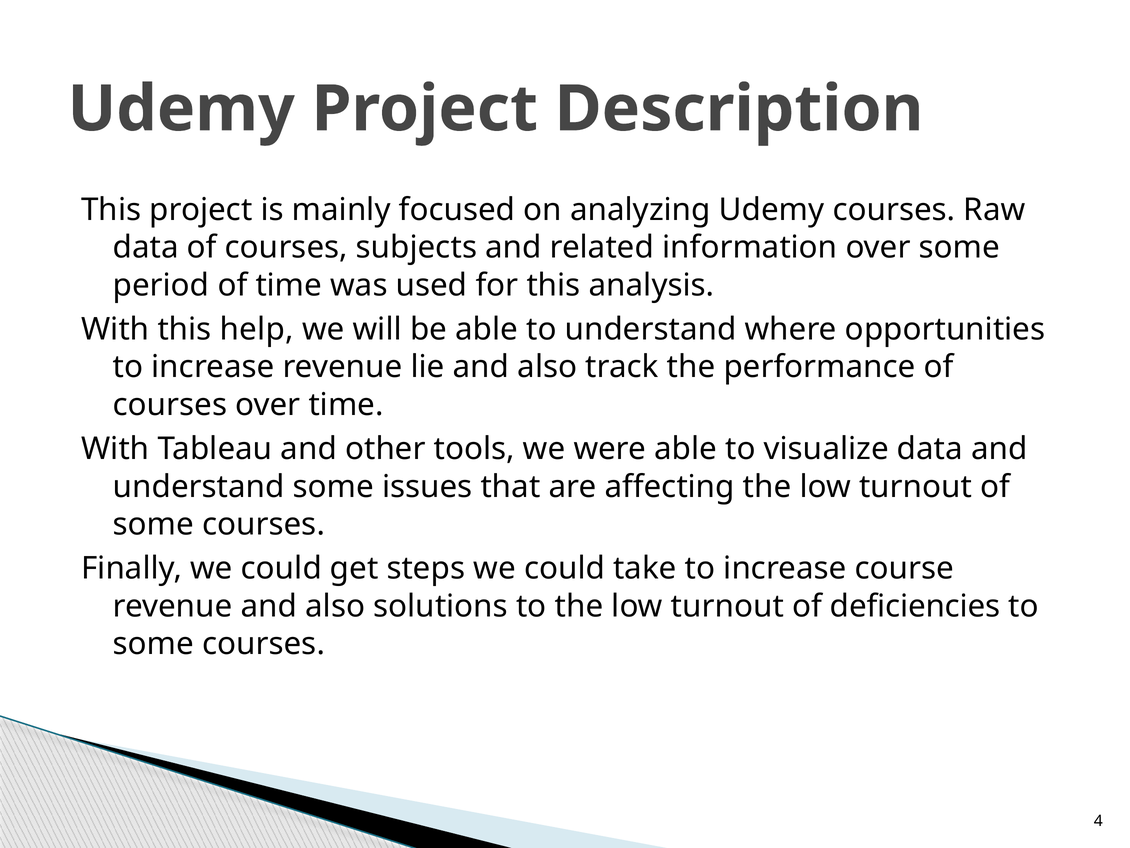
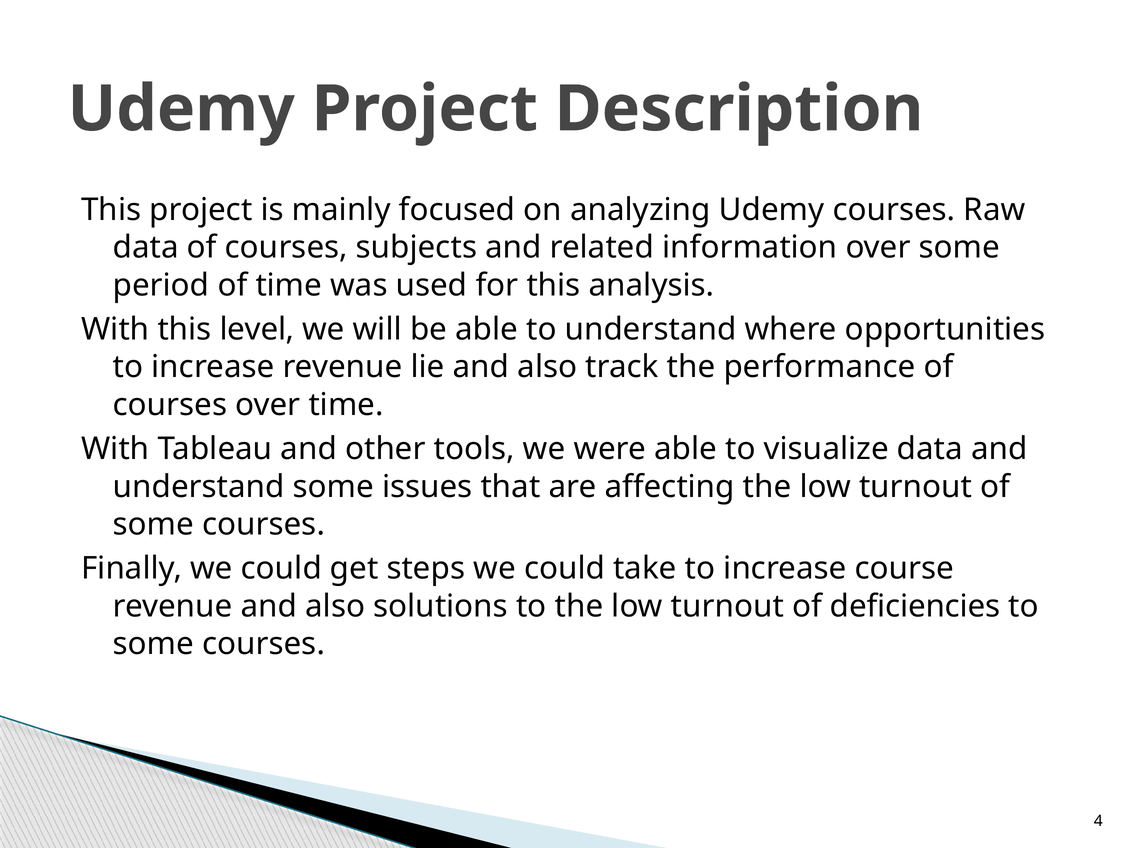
help: help -> level
